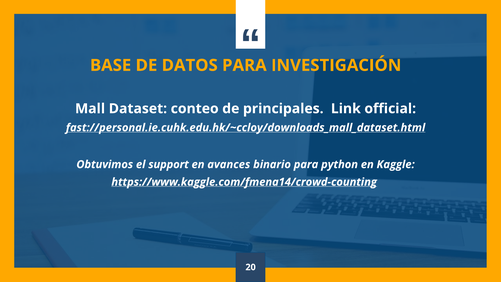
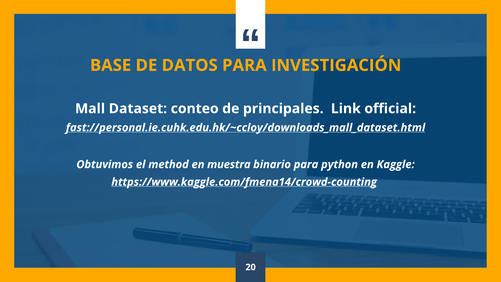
support: support -> method
avances: avances -> muestra
